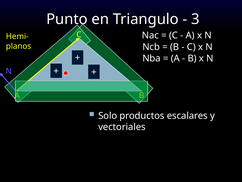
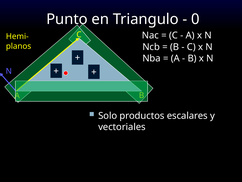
3: 3 -> 0
